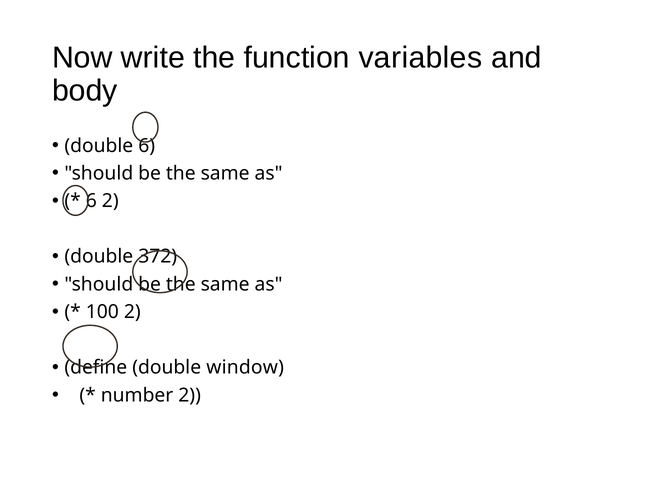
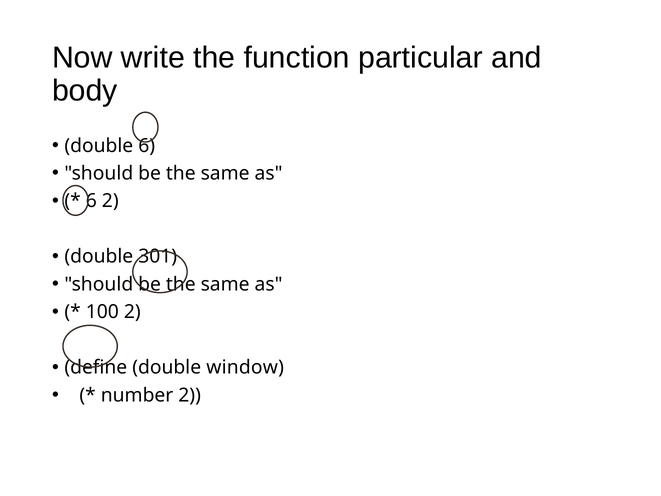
variables: variables -> particular
372: 372 -> 301
